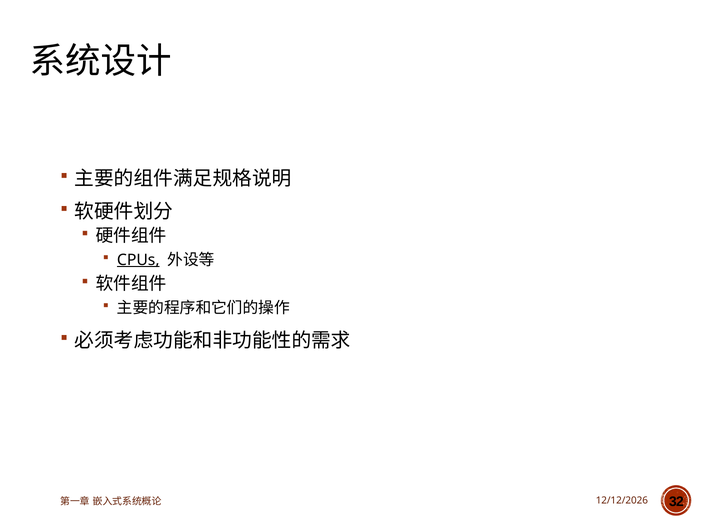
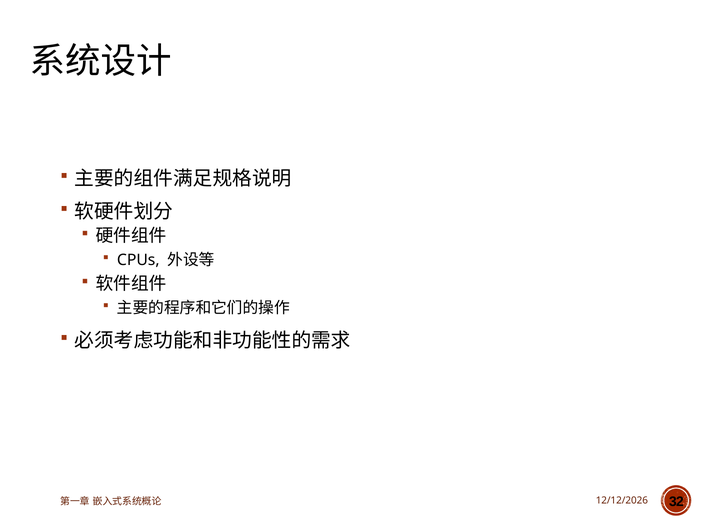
CPUs underline: present -> none
